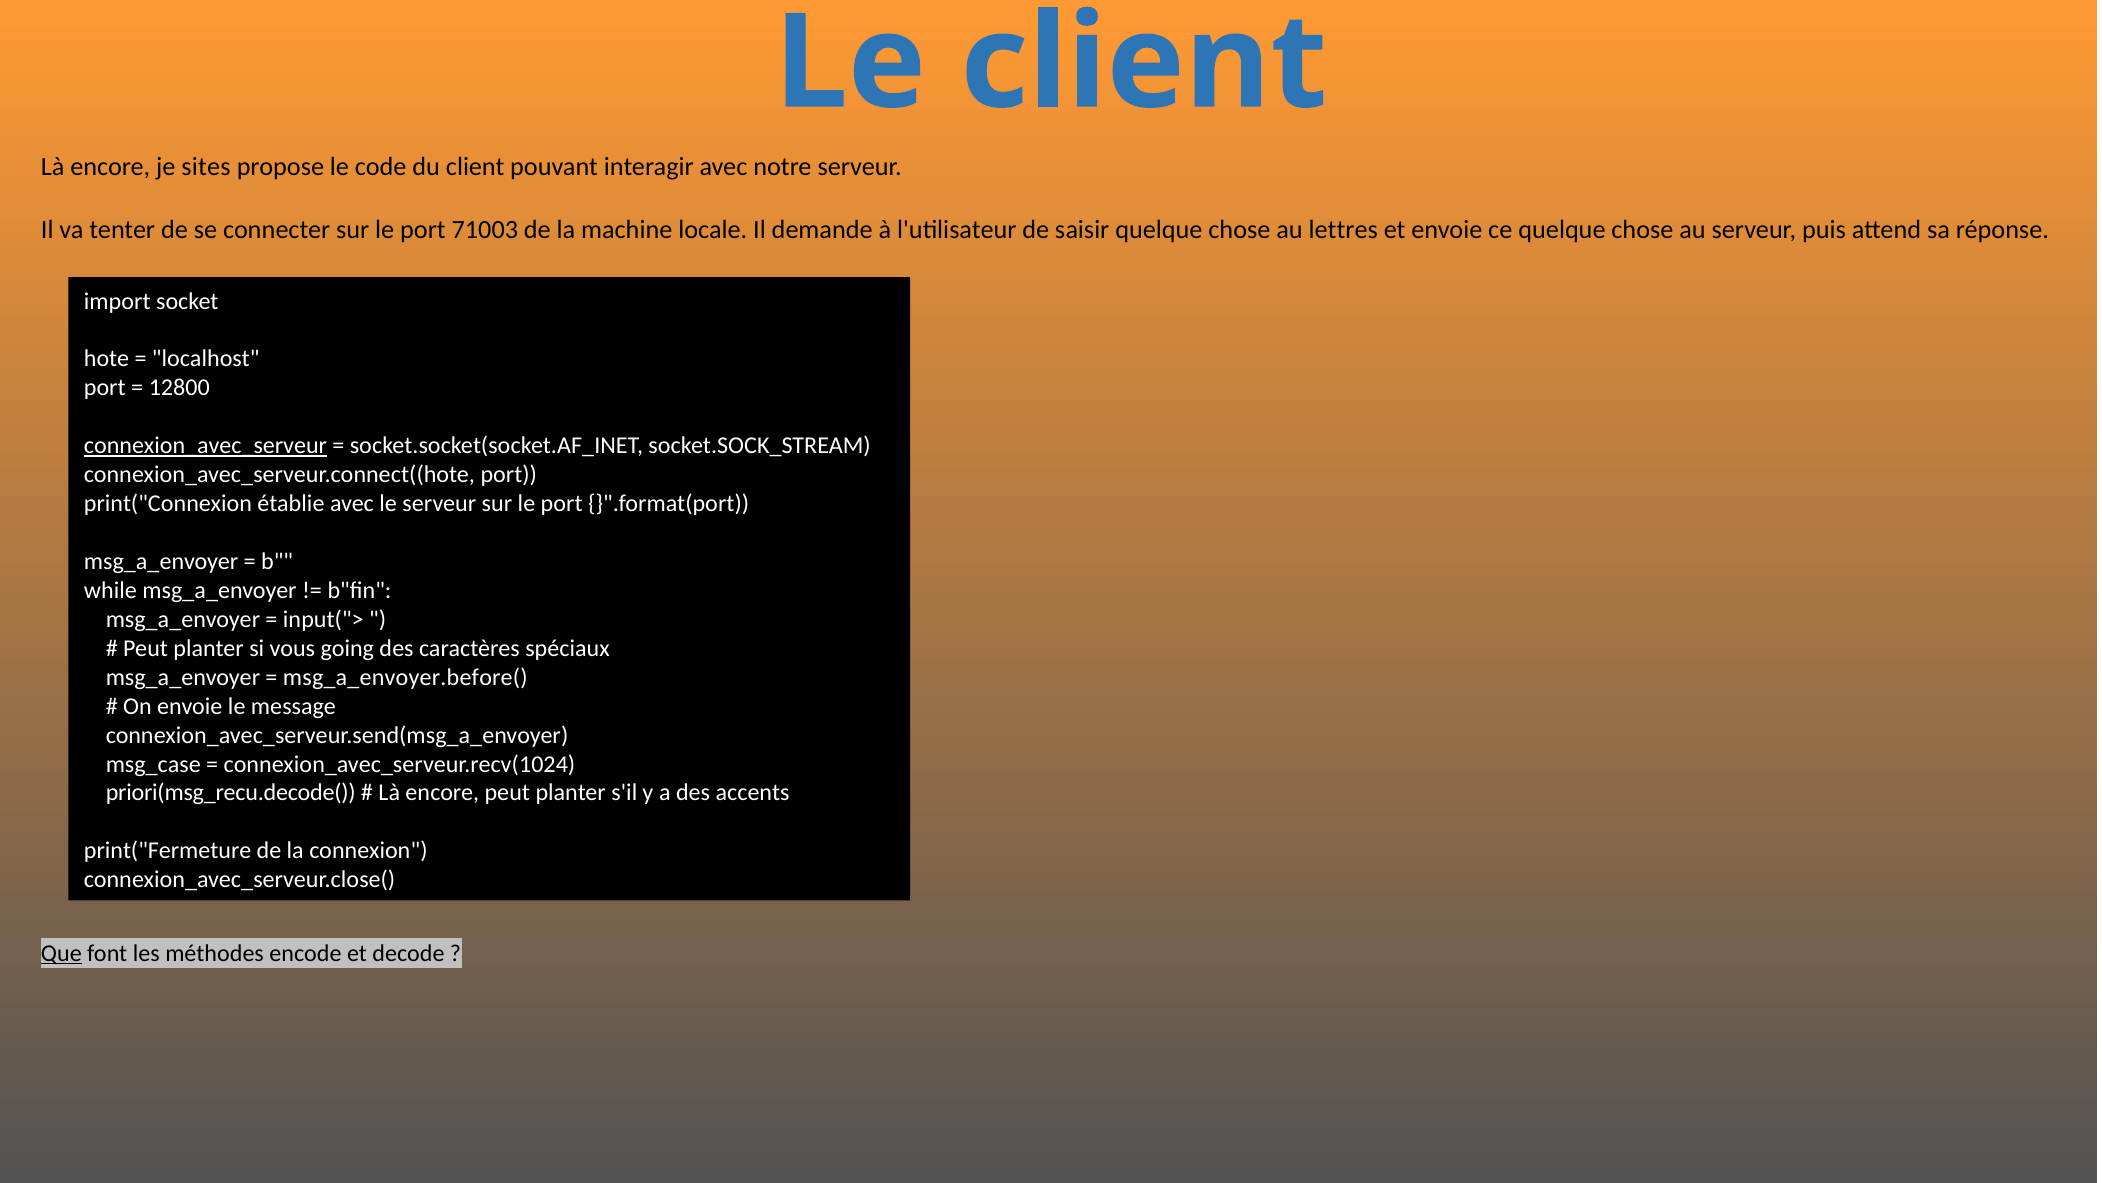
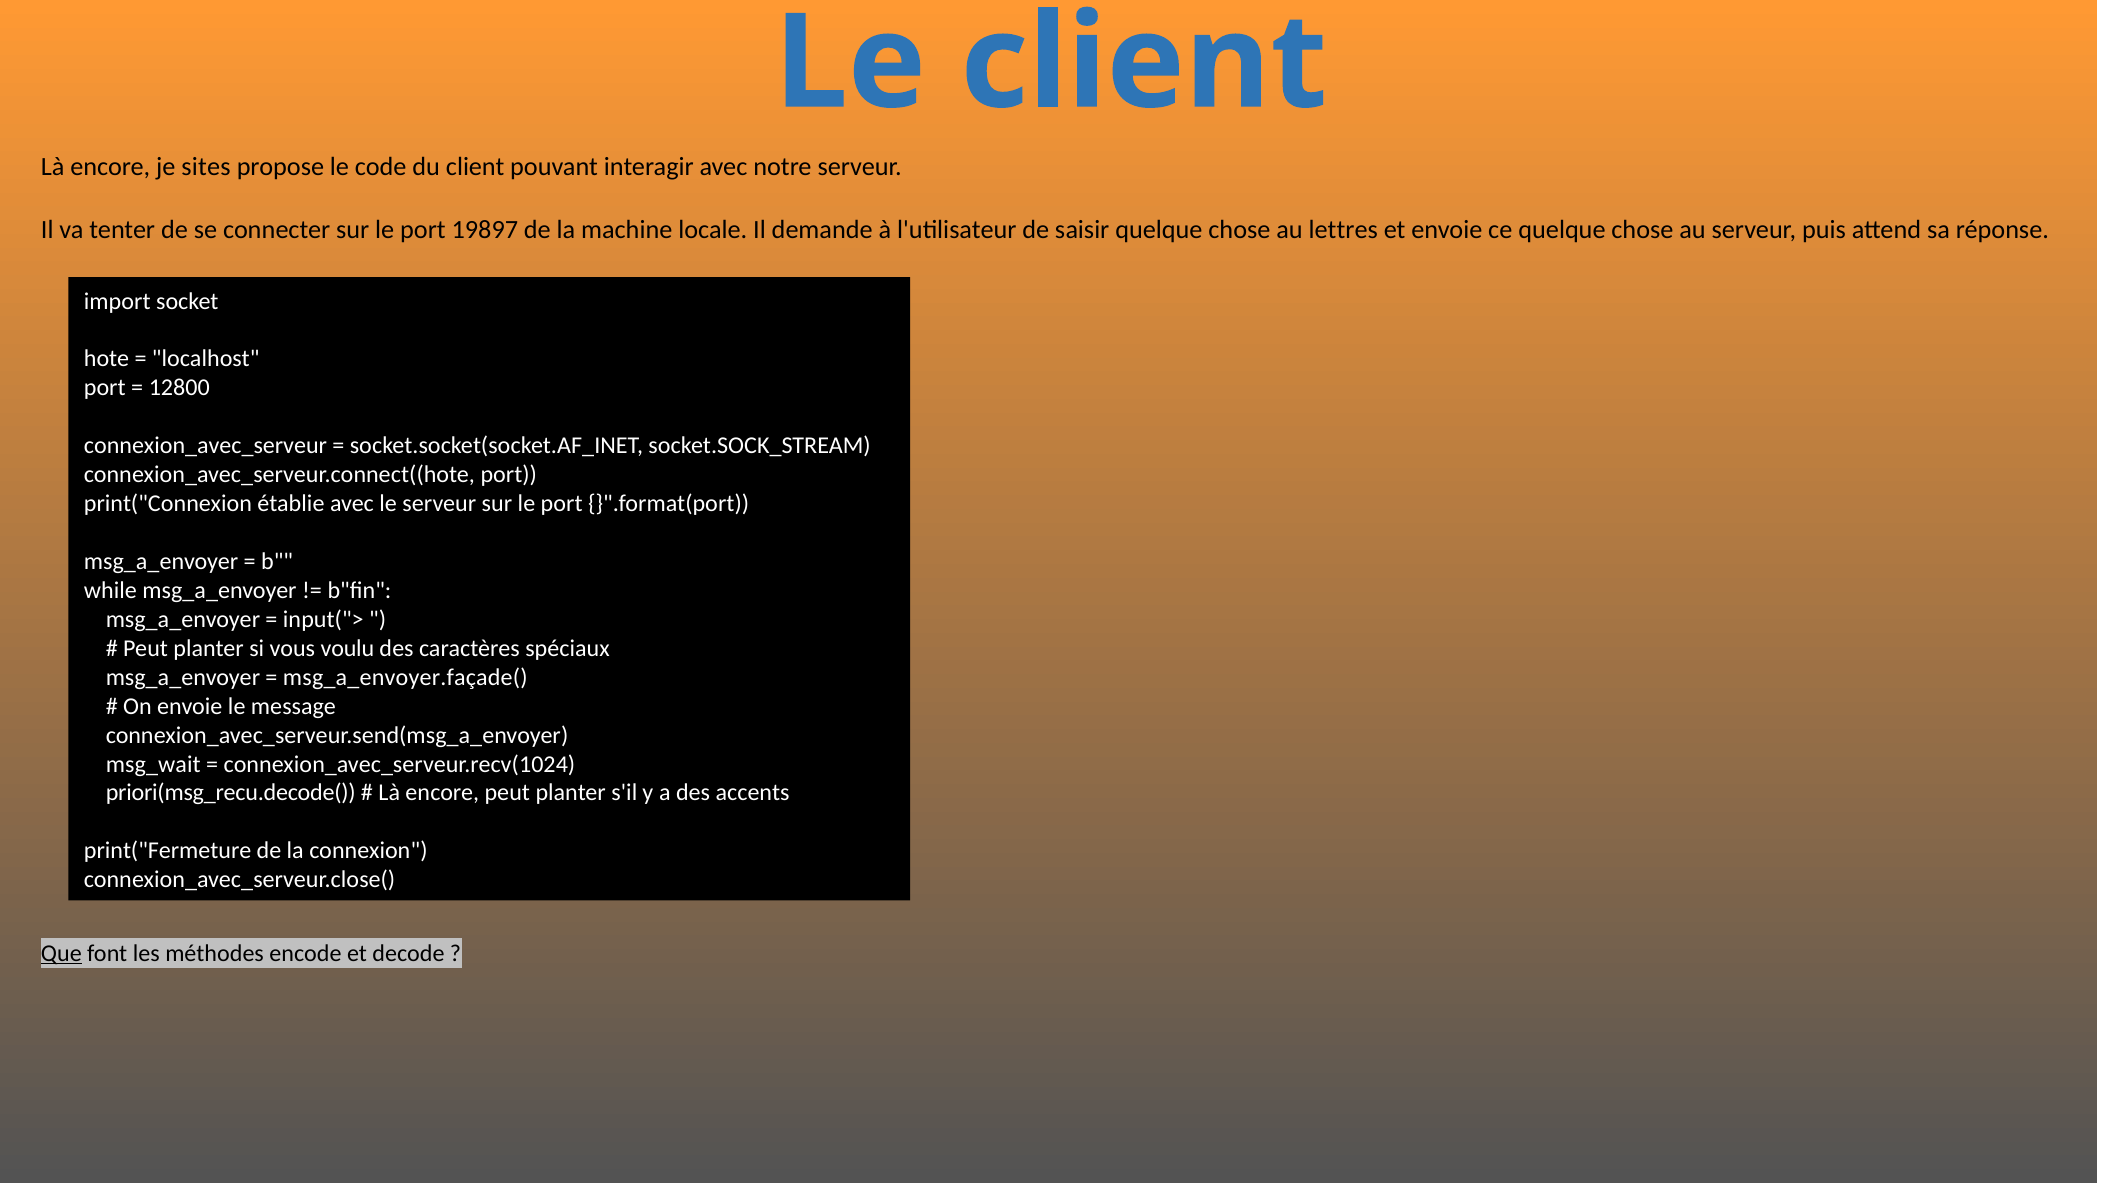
71003: 71003 -> 19897
connexion_avec_serveur underline: present -> none
going: going -> voulu
msg_a_envoyer.before(: msg_a_envoyer.before( -> msg_a_envoyer.façade(
msg_case: msg_case -> msg_wait
